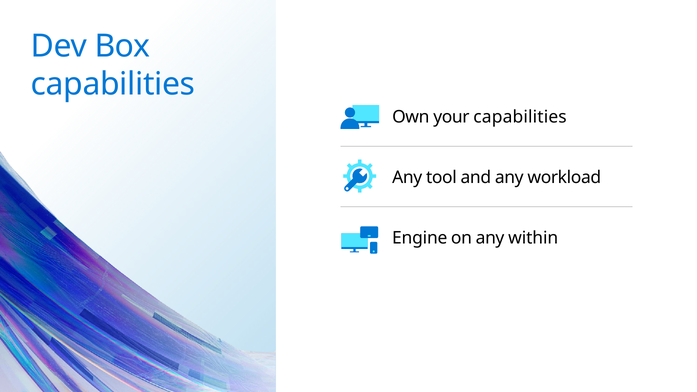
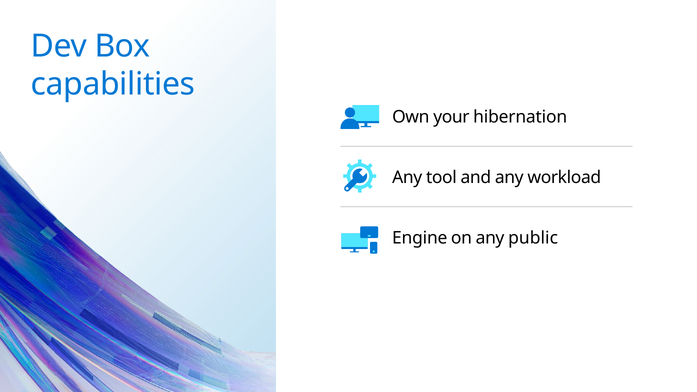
your capabilities: capabilities -> hibernation
within: within -> public
